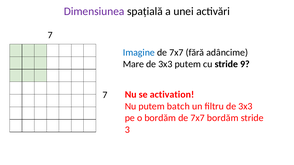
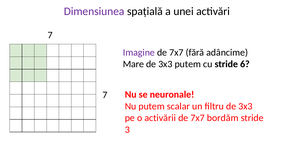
Imagine colour: blue -> purple
9: 9 -> 6
activation: activation -> neuronale
batch: batch -> scalar
o bordăm: bordăm -> activării
